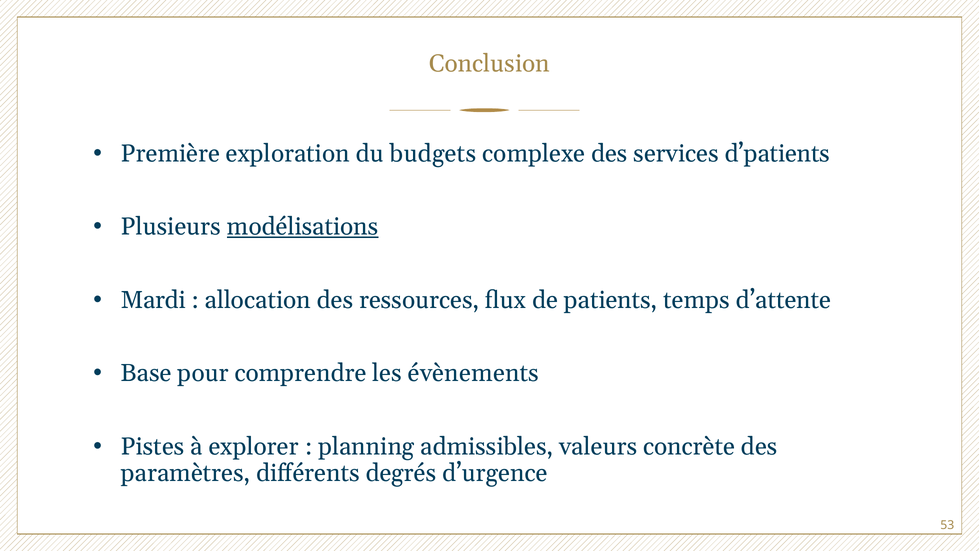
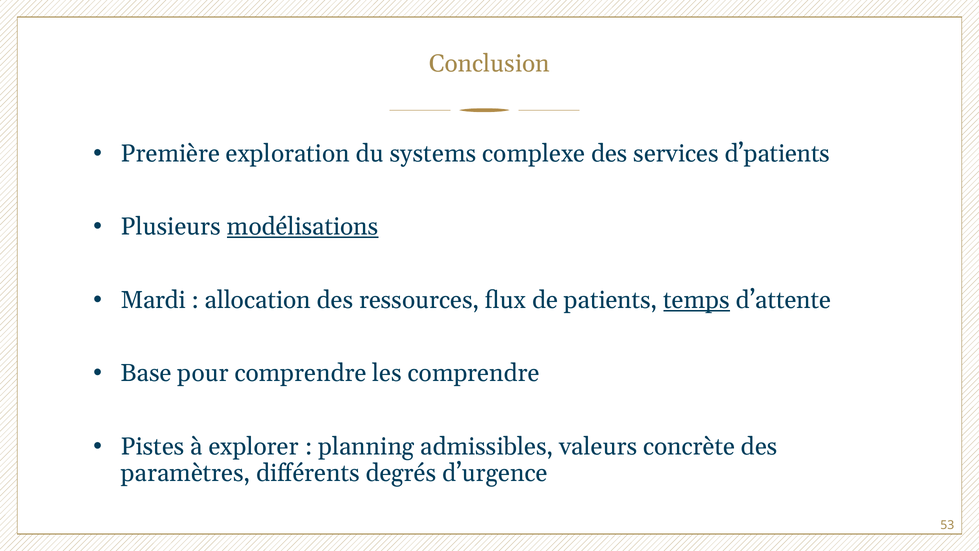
budgets: budgets -> systems
temps underline: none -> present
les évènements: évènements -> comprendre
